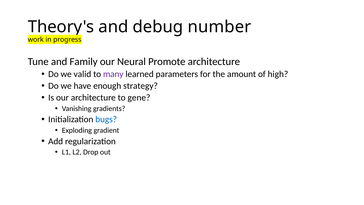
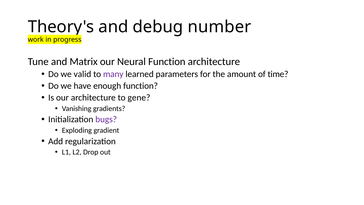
Family: Family -> Matrix
Neural Promote: Promote -> Function
high: high -> time
enough strategy: strategy -> function
bugs colour: blue -> purple
